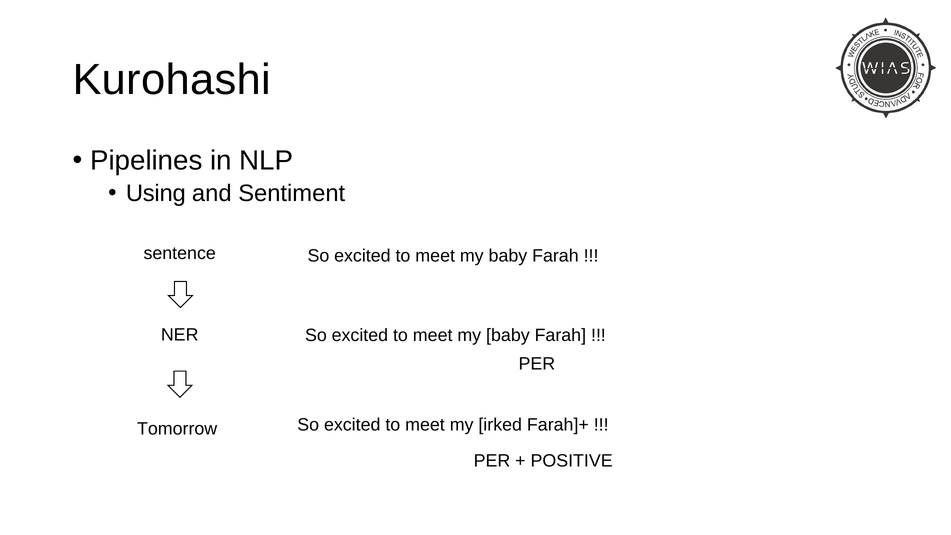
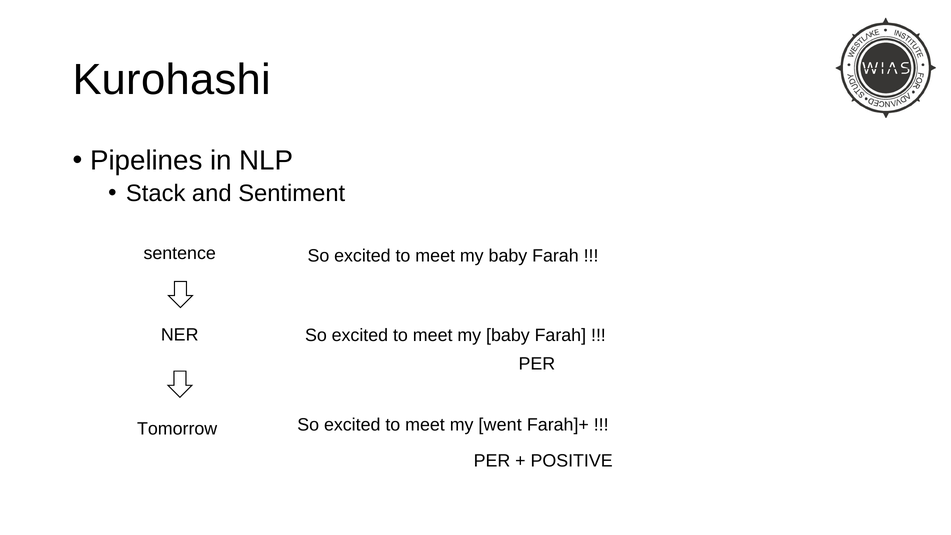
Using: Using -> Stack
irked: irked -> went
